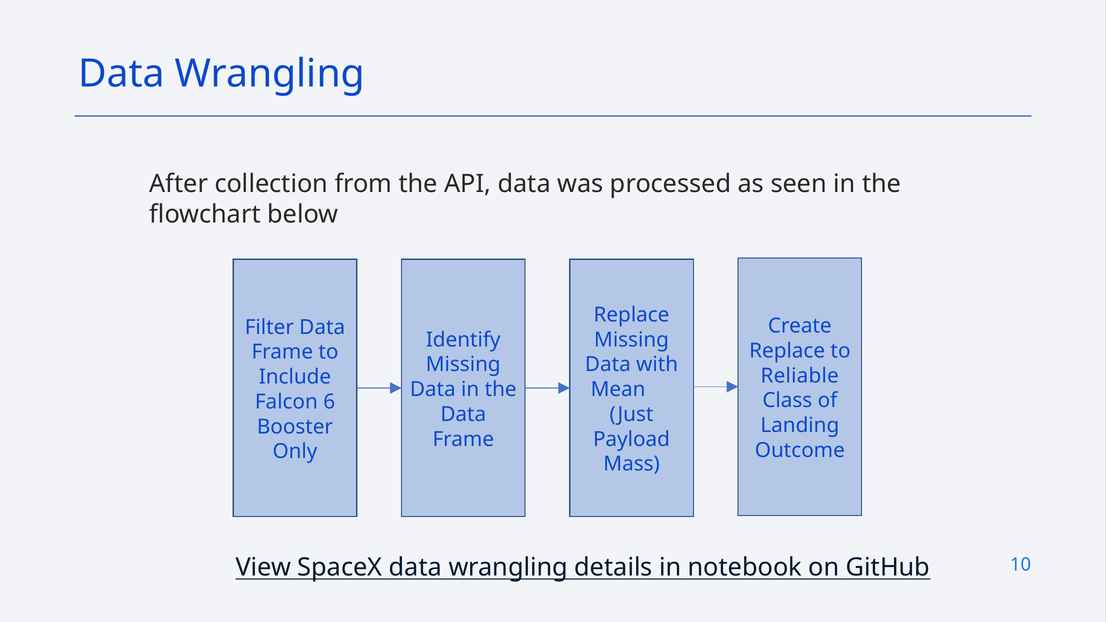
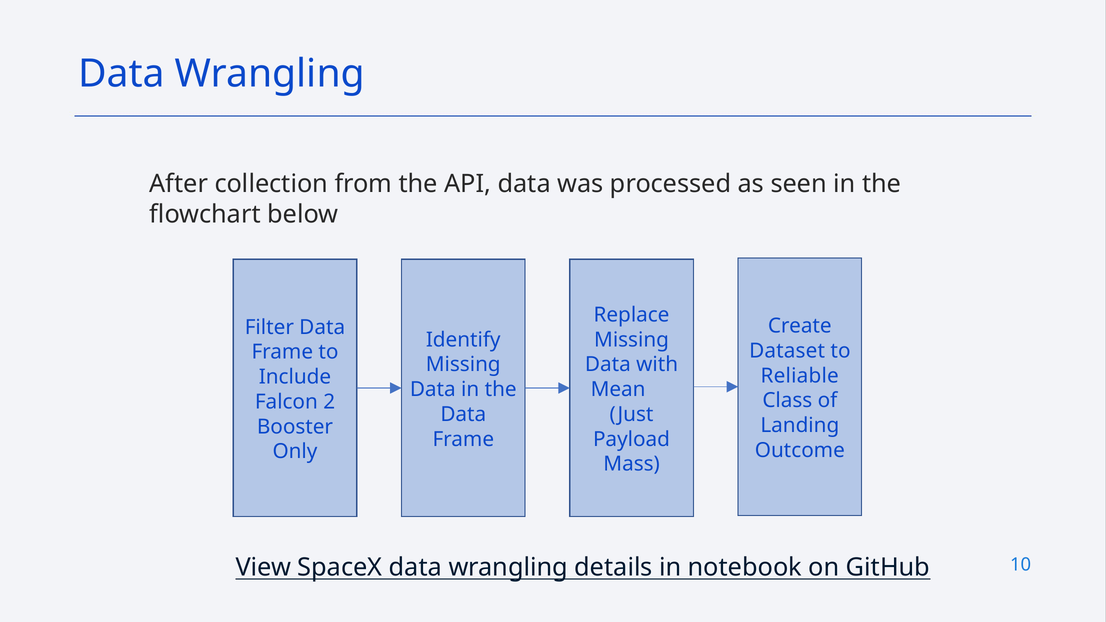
Replace at (787, 351): Replace -> Dataset
6: 6 -> 2
